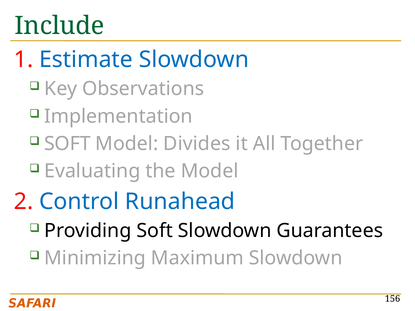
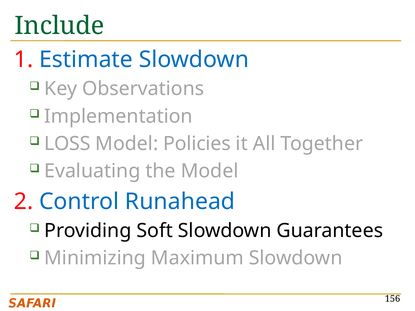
SOFT at (67, 144): SOFT -> LOSS
Divides: Divides -> Policies
